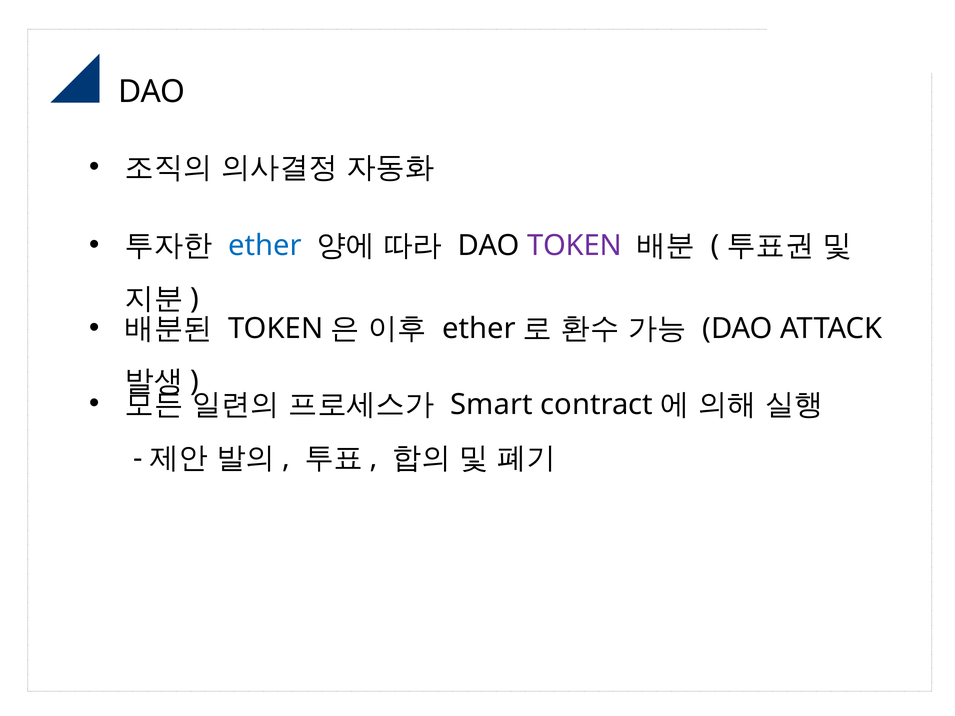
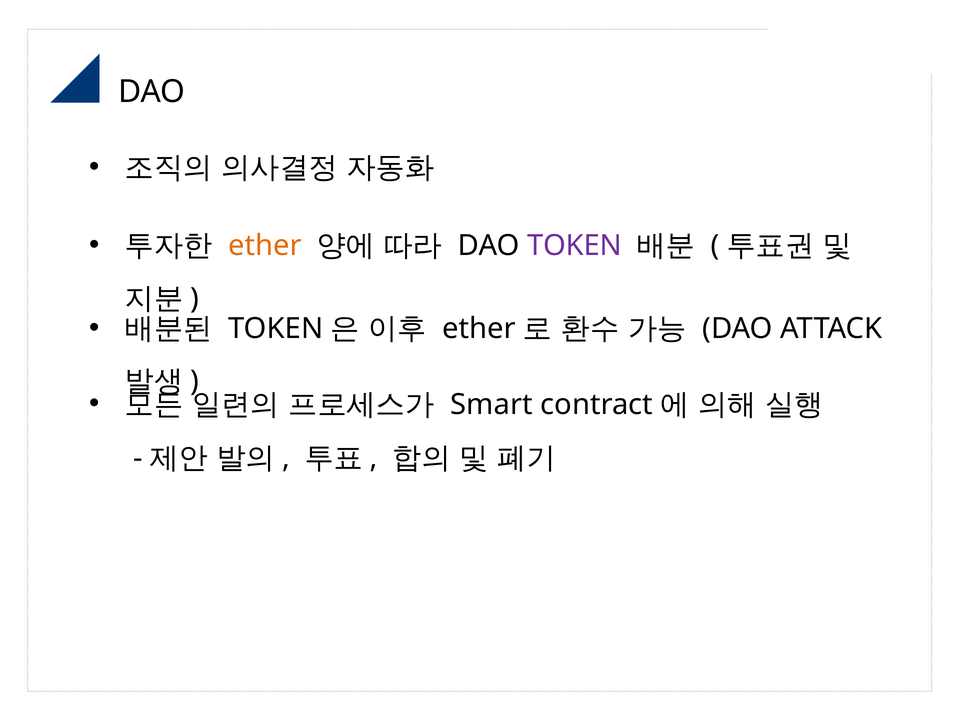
ether at (265, 246) colour: blue -> orange
